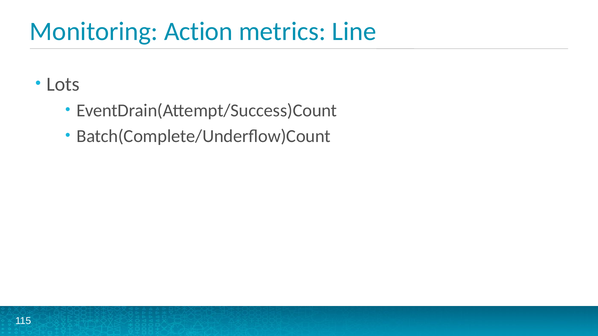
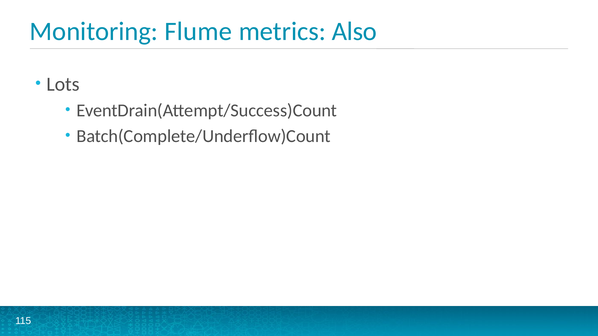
Action: Action -> Flume
Line: Line -> Also
